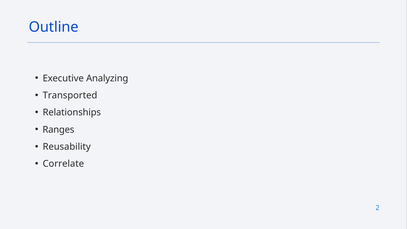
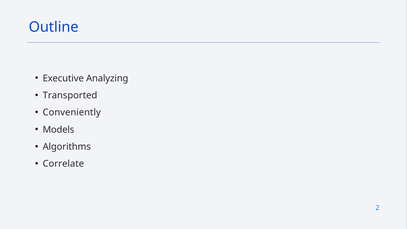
Relationships: Relationships -> Conveniently
Ranges: Ranges -> Models
Reusability: Reusability -> Algorithms
